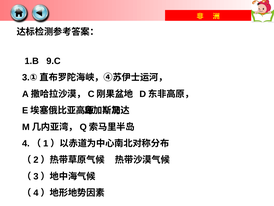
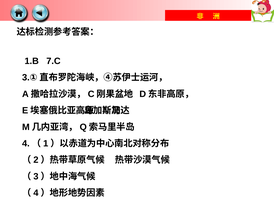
9.C: 9.C -> 7.C
